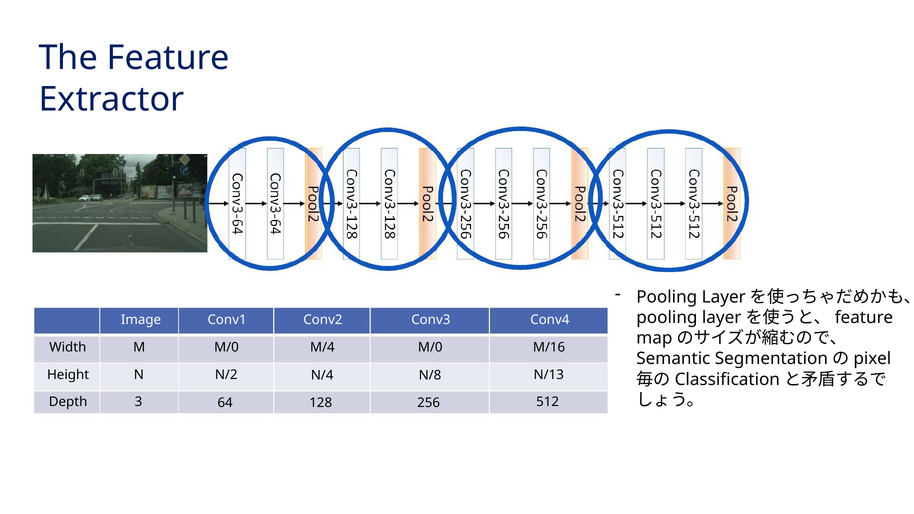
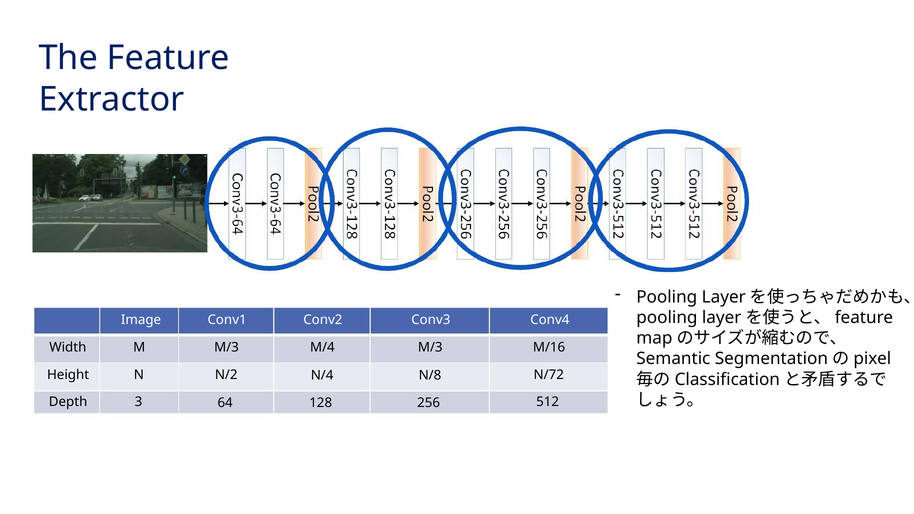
M/0 at (227, 347): M/0 -> M/3
M/0 at (430, 347): M/0 -> M/3
N/13: N/13 -> N/72
